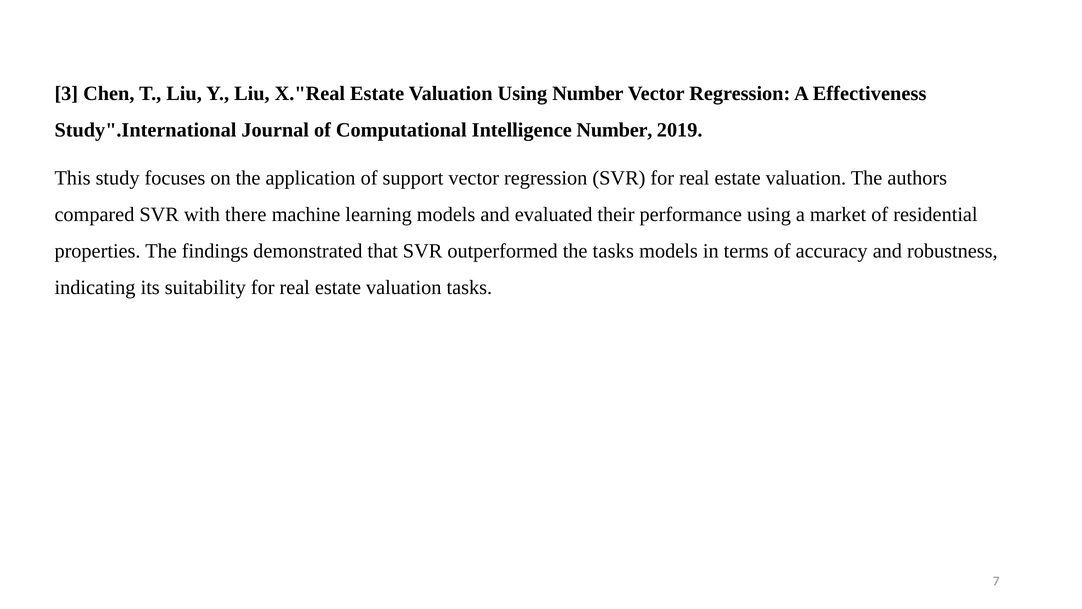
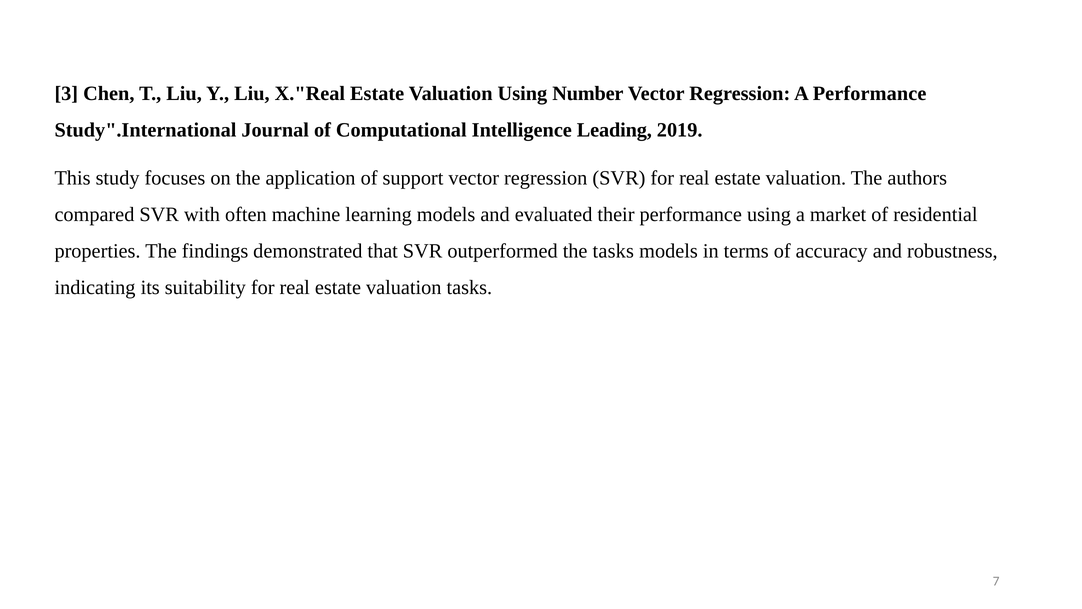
A Effectiveness: Effectiveness -> Performance
Intelligence Number: Number -> Leading
there: there -> often
